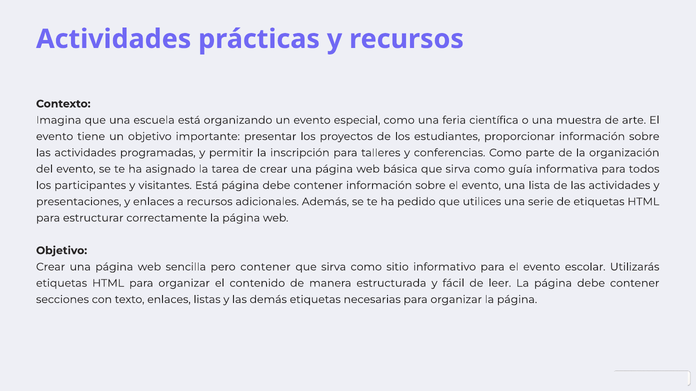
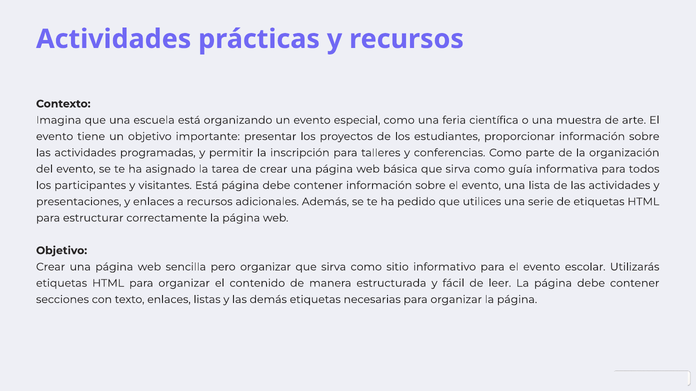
pero contener: contener -> organizar
